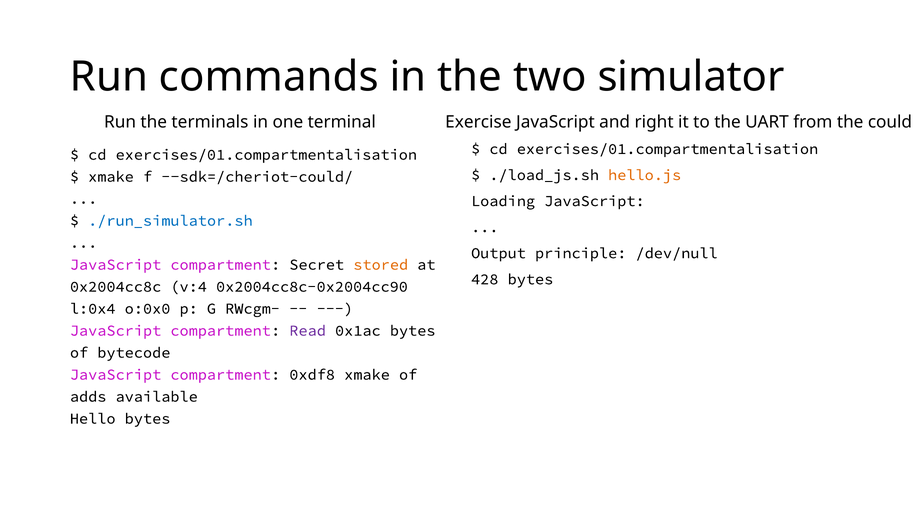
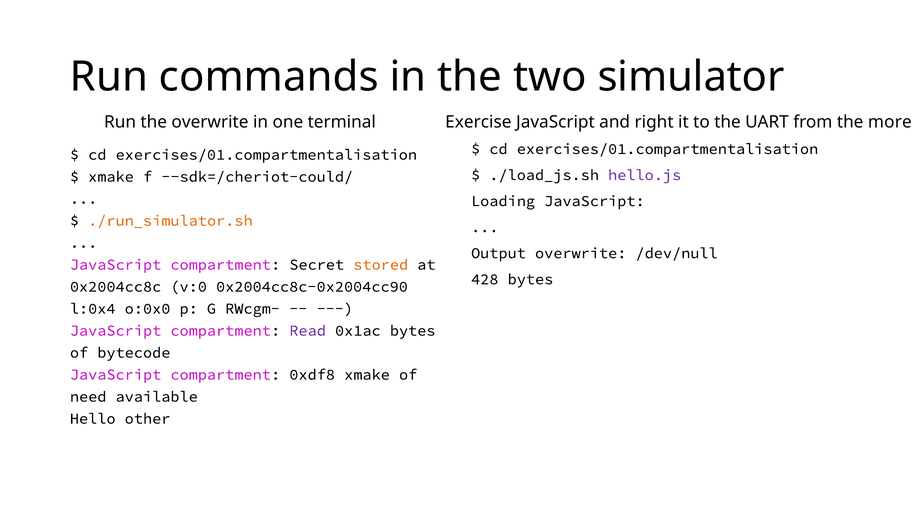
the terminals: terminals -> overwrite
could: could -> more
hello.js colour: orange -> purple
./run_simulator.sh colour: blue -> orange
Output principle: principle -> overwrite
v:4: v:4 -> v:0
adds: adds -> need
Hello bytes: bytes -> other
